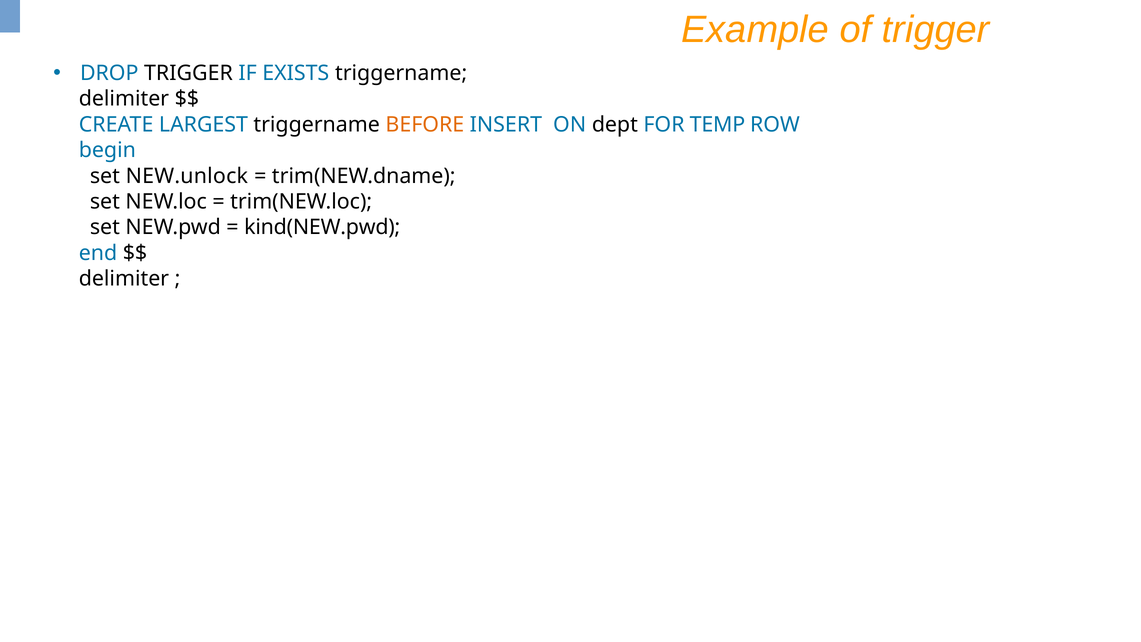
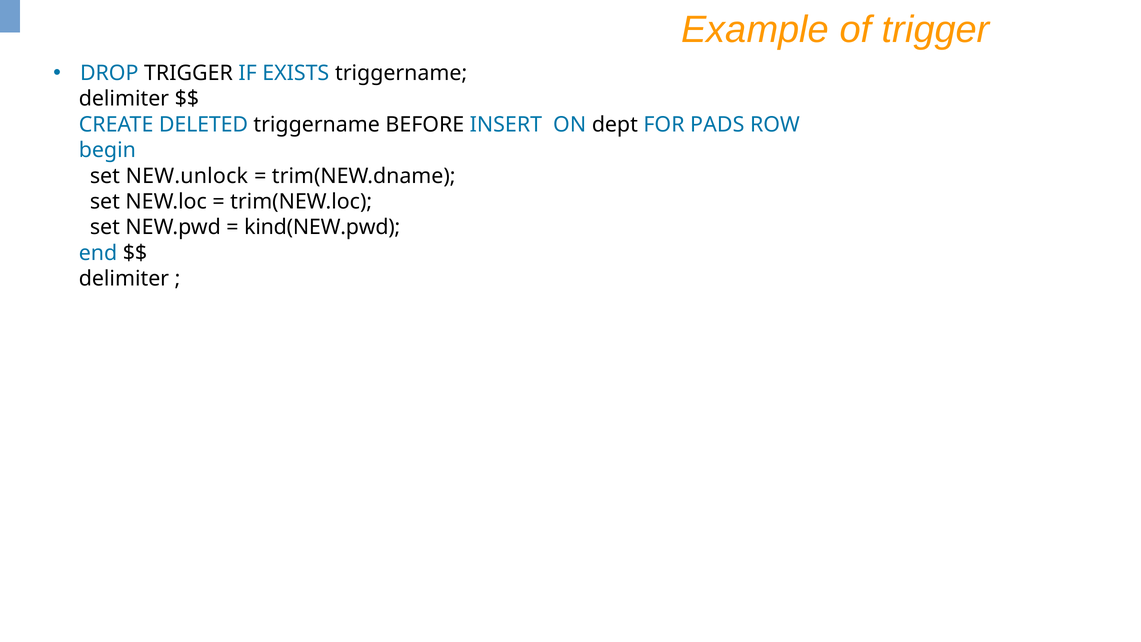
LARGEST: LARGEST -> DELETED
BEFORE colour: orange -> black
TEMP: TEMP -> PADS
